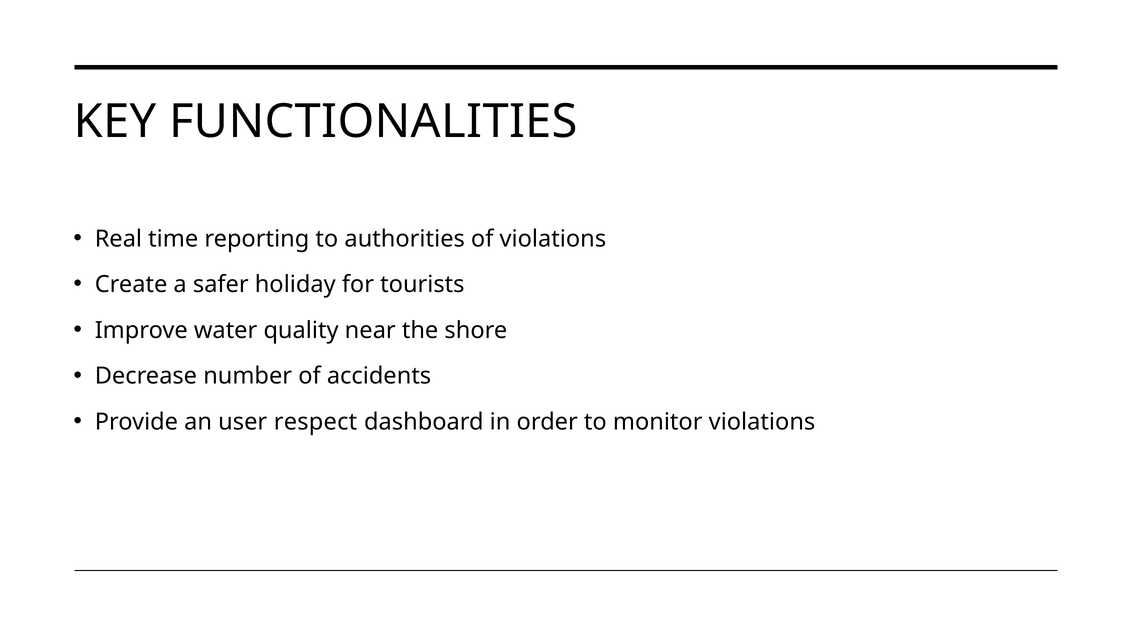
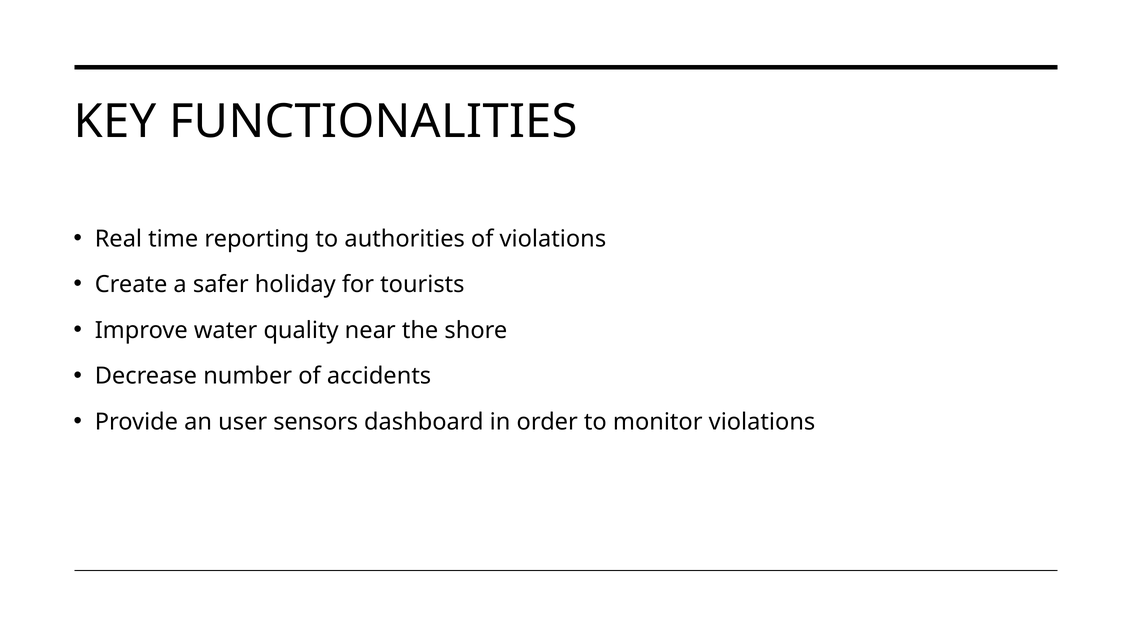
respect: respect -> sensors
